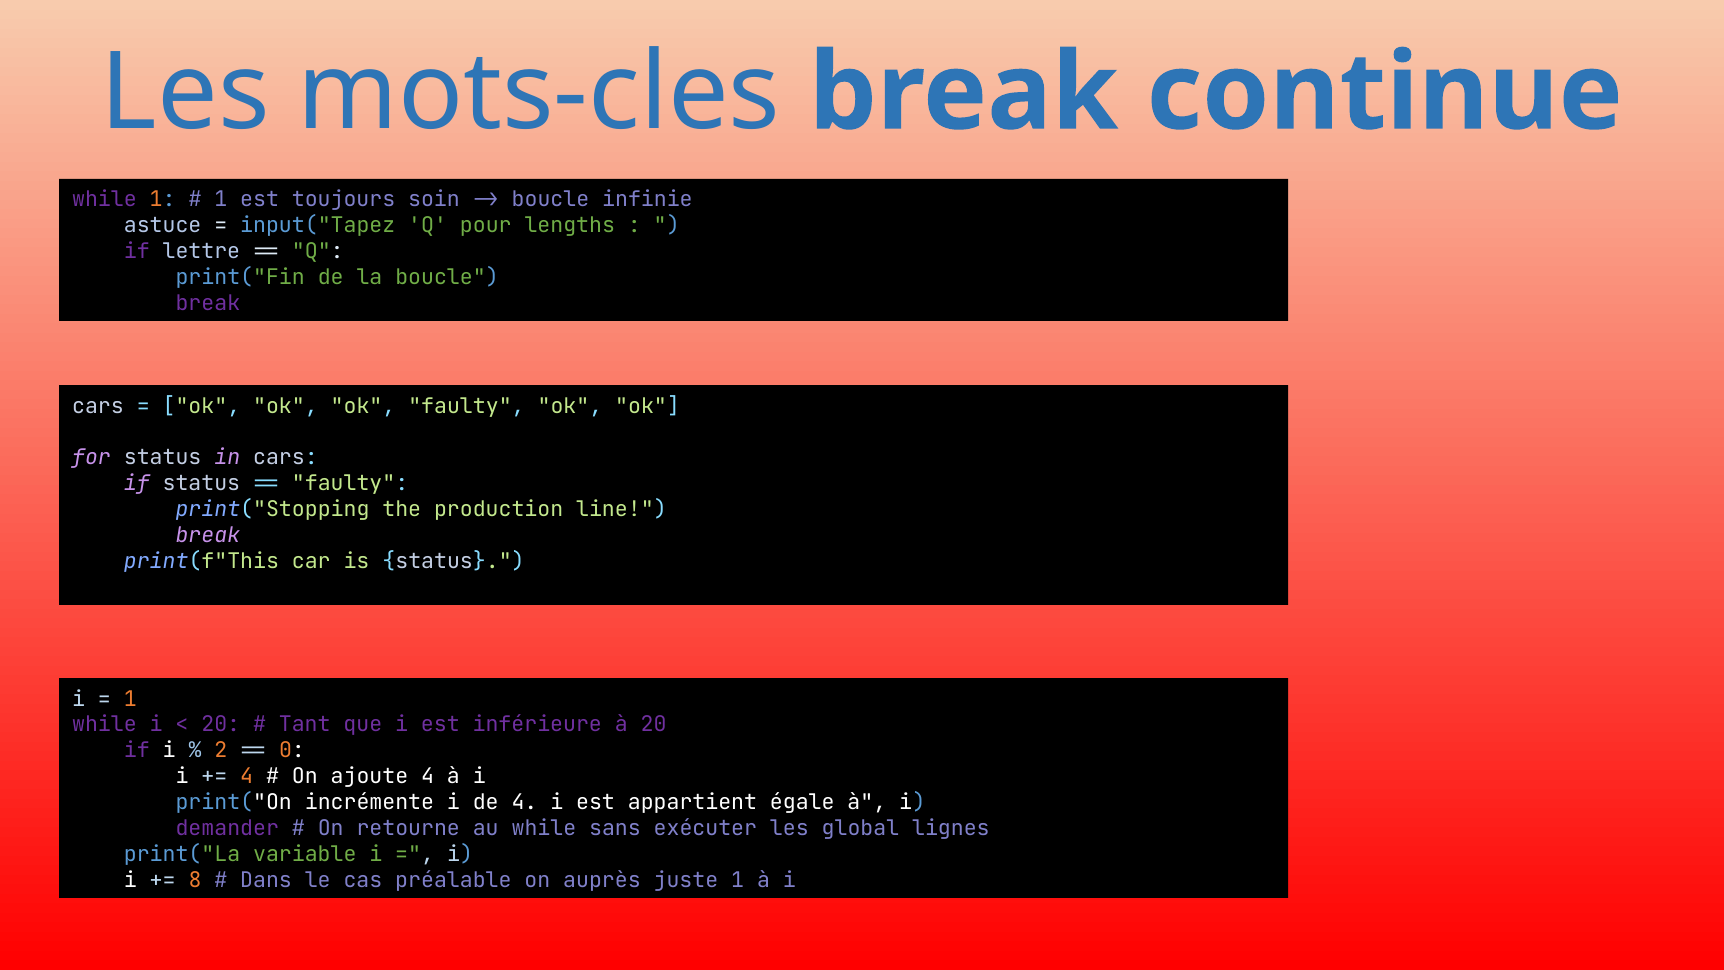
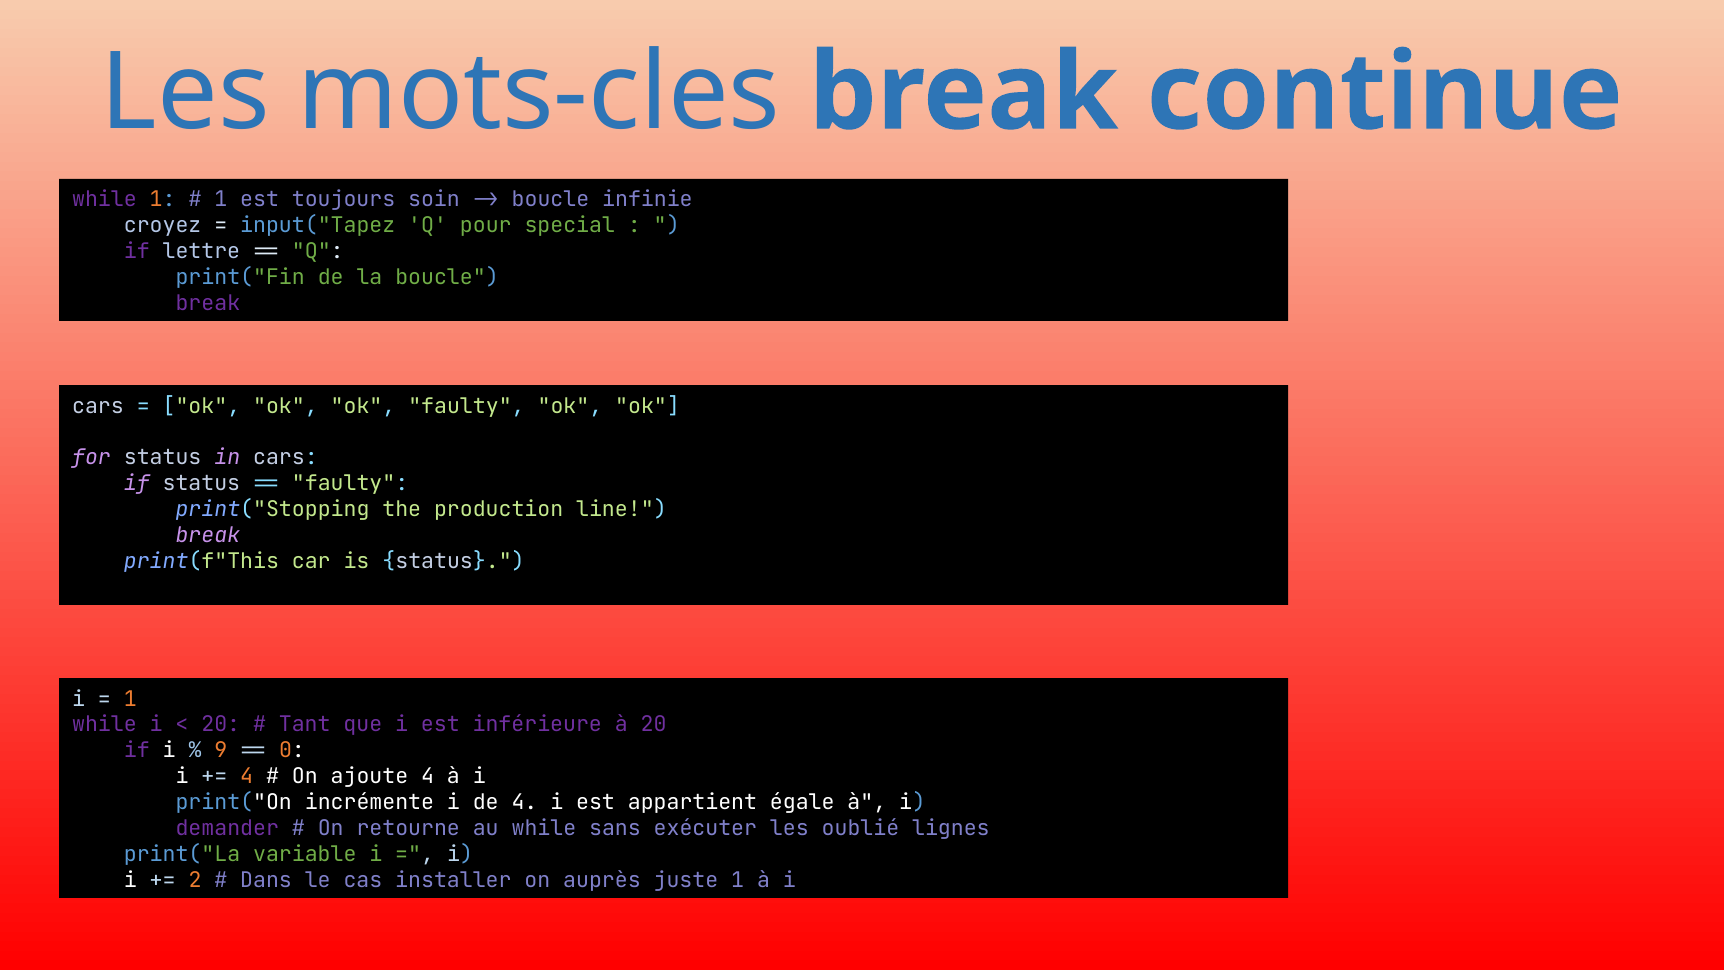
astuce: astuce -> croyez
lengths: lengths -> special
2: 2 -> 9
global: global -> oublié
8: 8 -> 2
préalable: préalable -> installer
